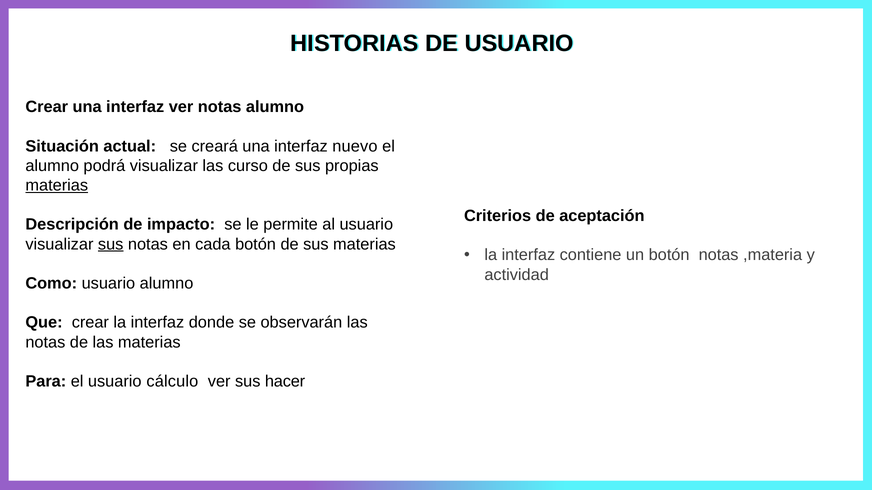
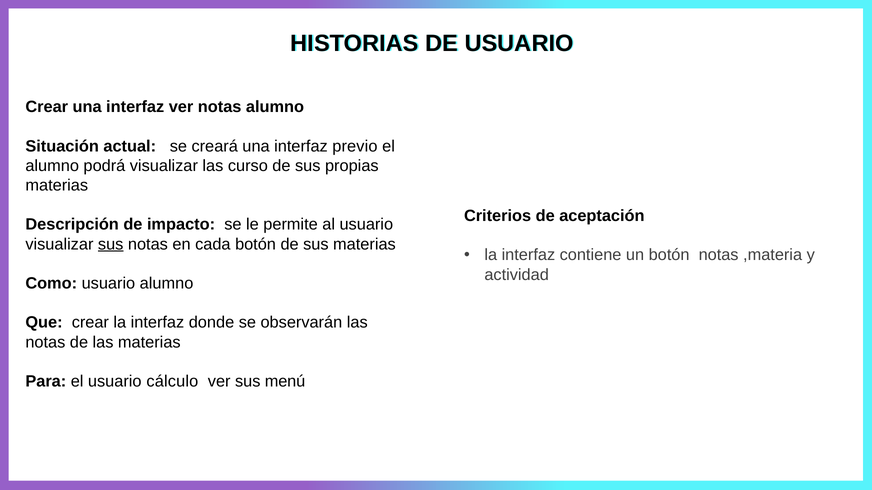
nuevo: nuevo -> previo
materias at (57, 186) underline: present -> none
hacer: hacer -> menú
